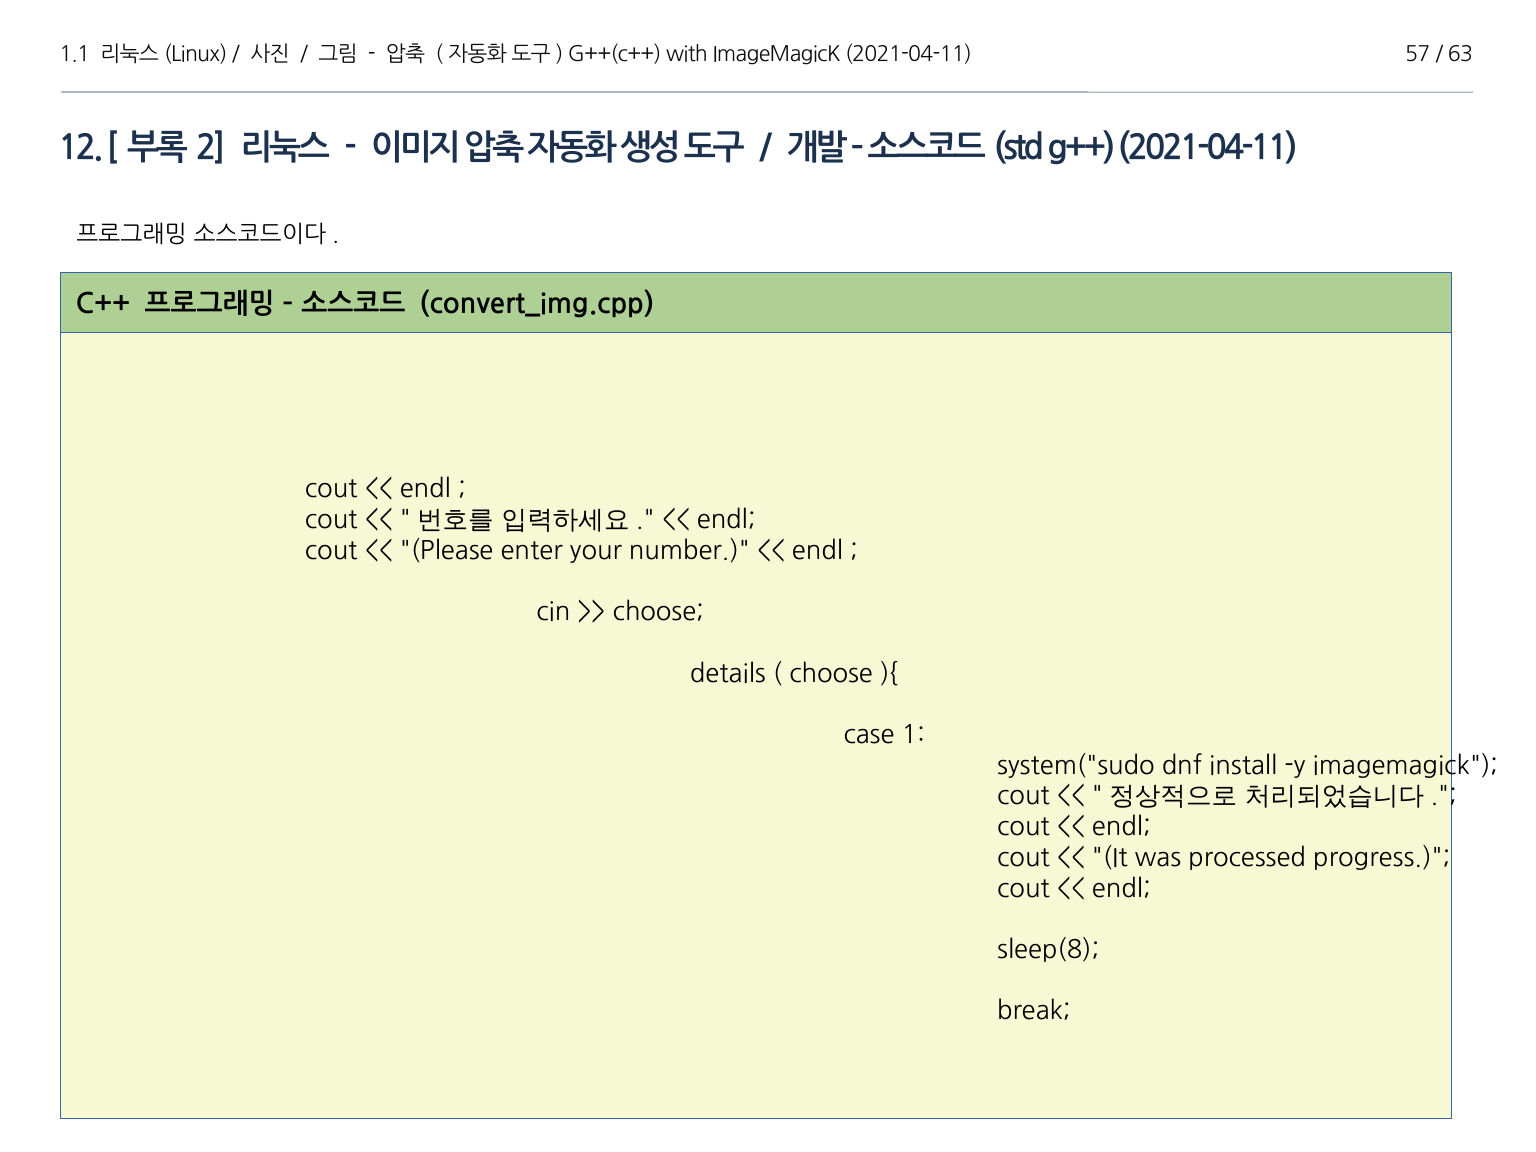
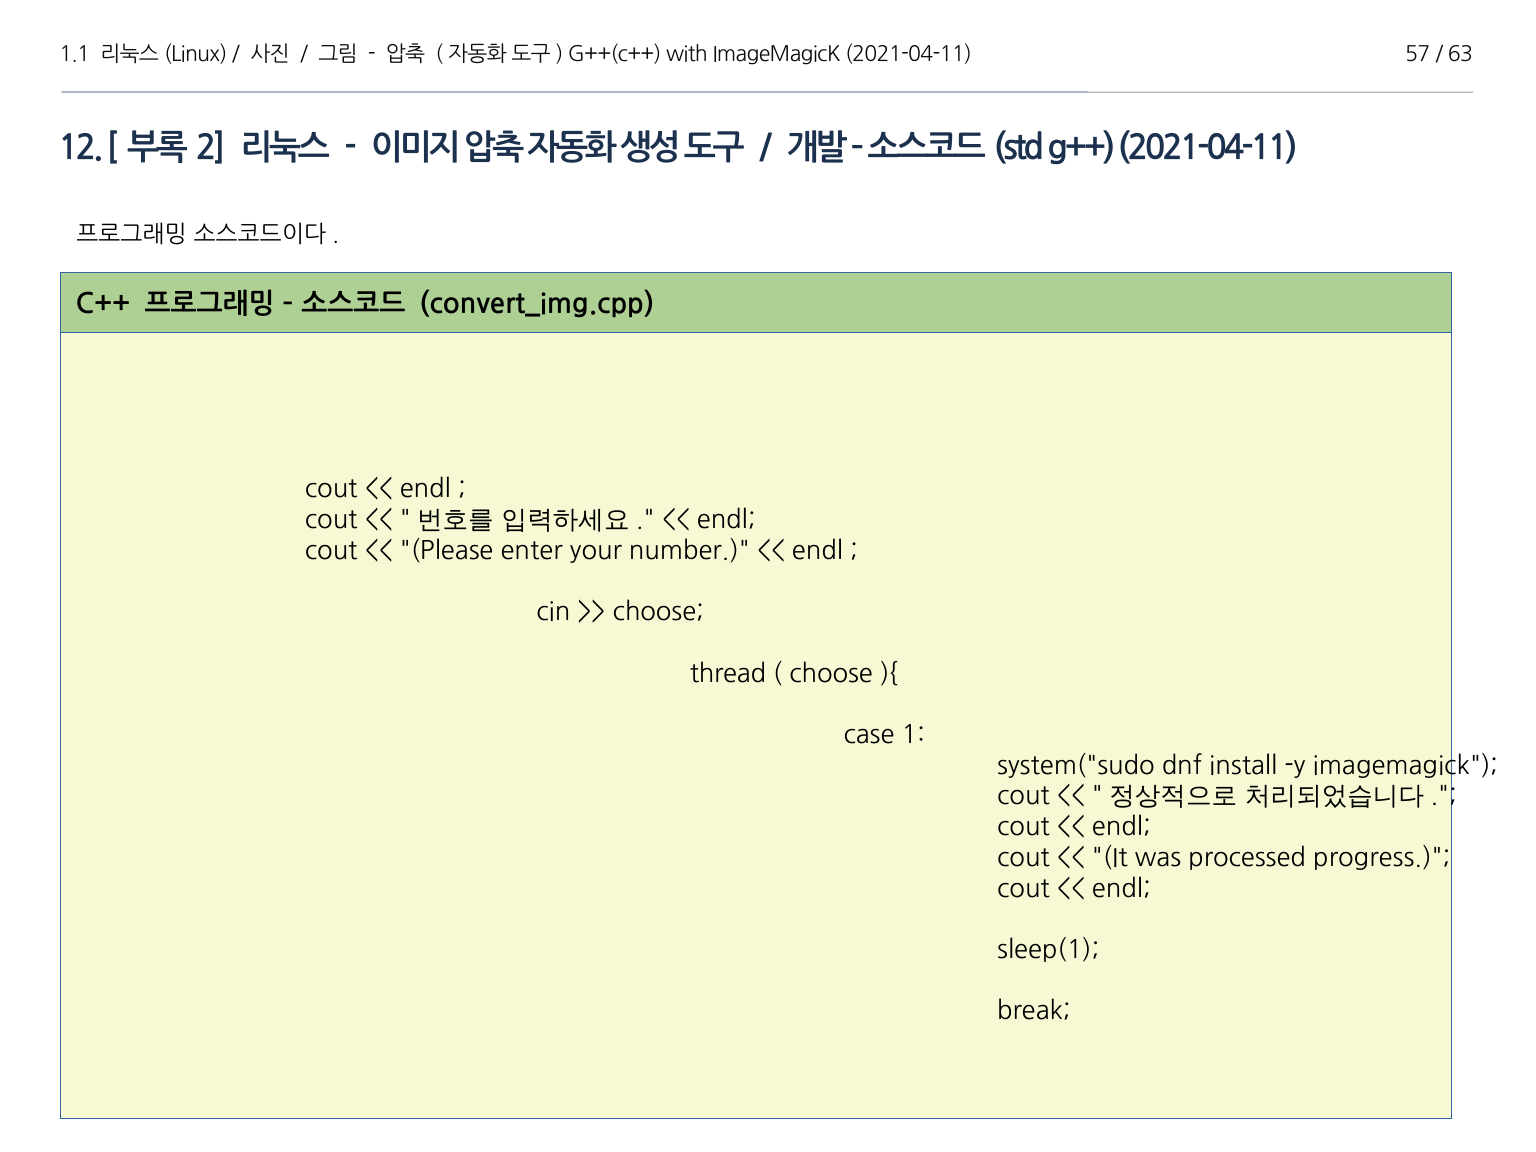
details: details -> thread
sleep(8: sleep(8 -> sleep(1
